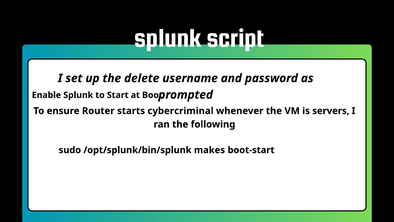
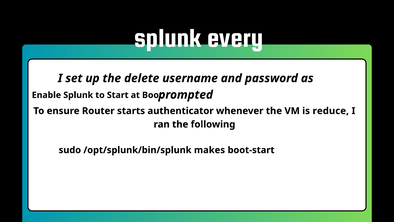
script: script -> every
cybercriminal: cybercriminal -> authenticator
servers: servers -> reduce
